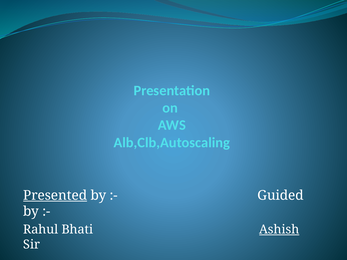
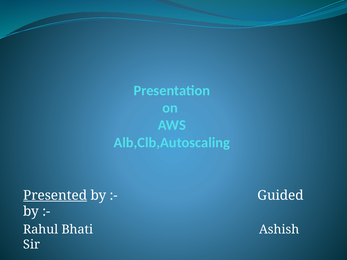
Ashish underline: present -> none
